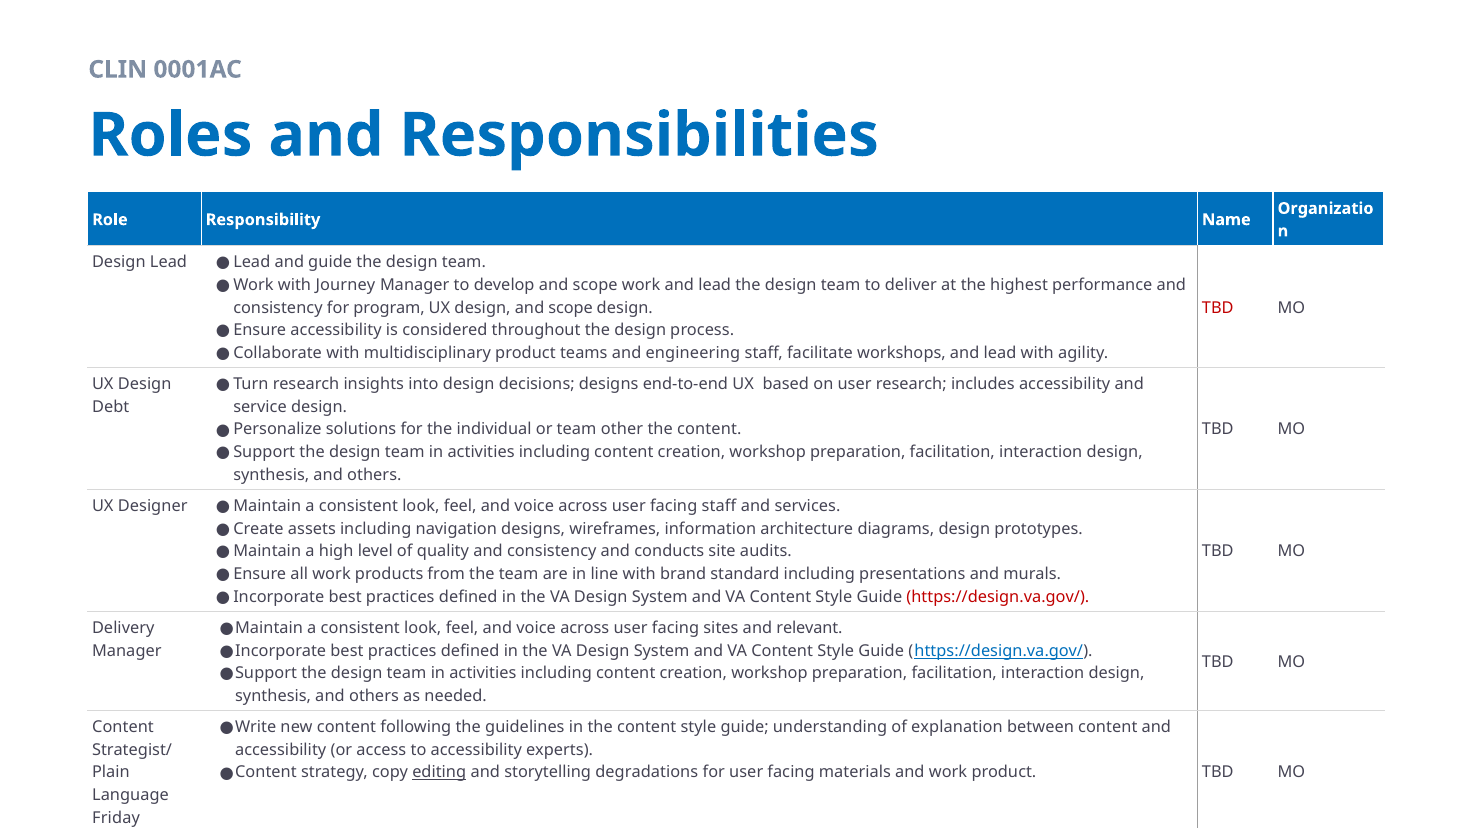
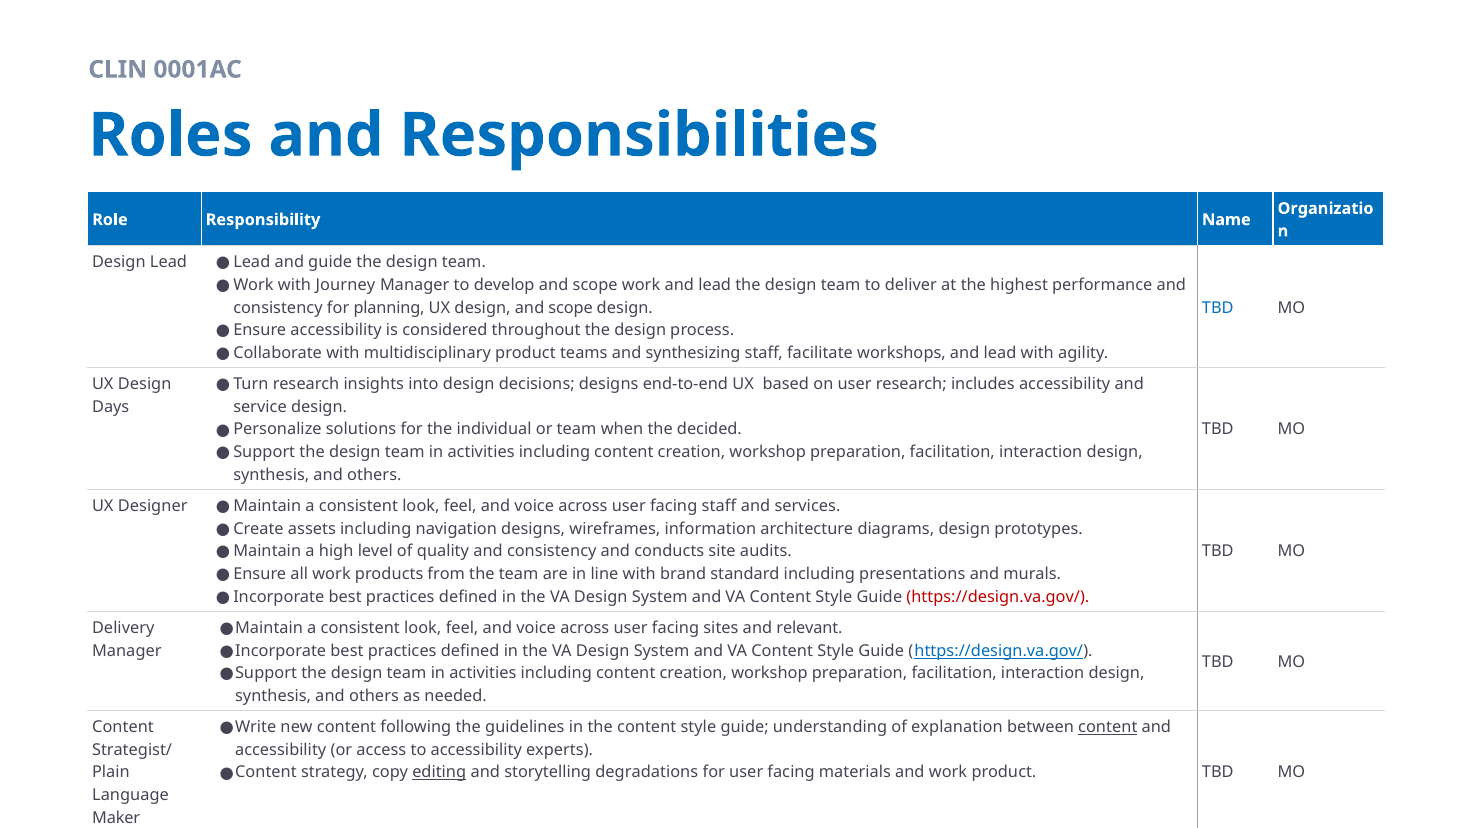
program: program -> planning
TBD at (1218, 308) colour: red -> blue
engineering: engineering -> synthesizing
Debt: Debt -> Days
other: other -> when
content at (709, 430): content -> decided
content at (1108, 727) underline: none -> present
Friday: Friday -> Maker
